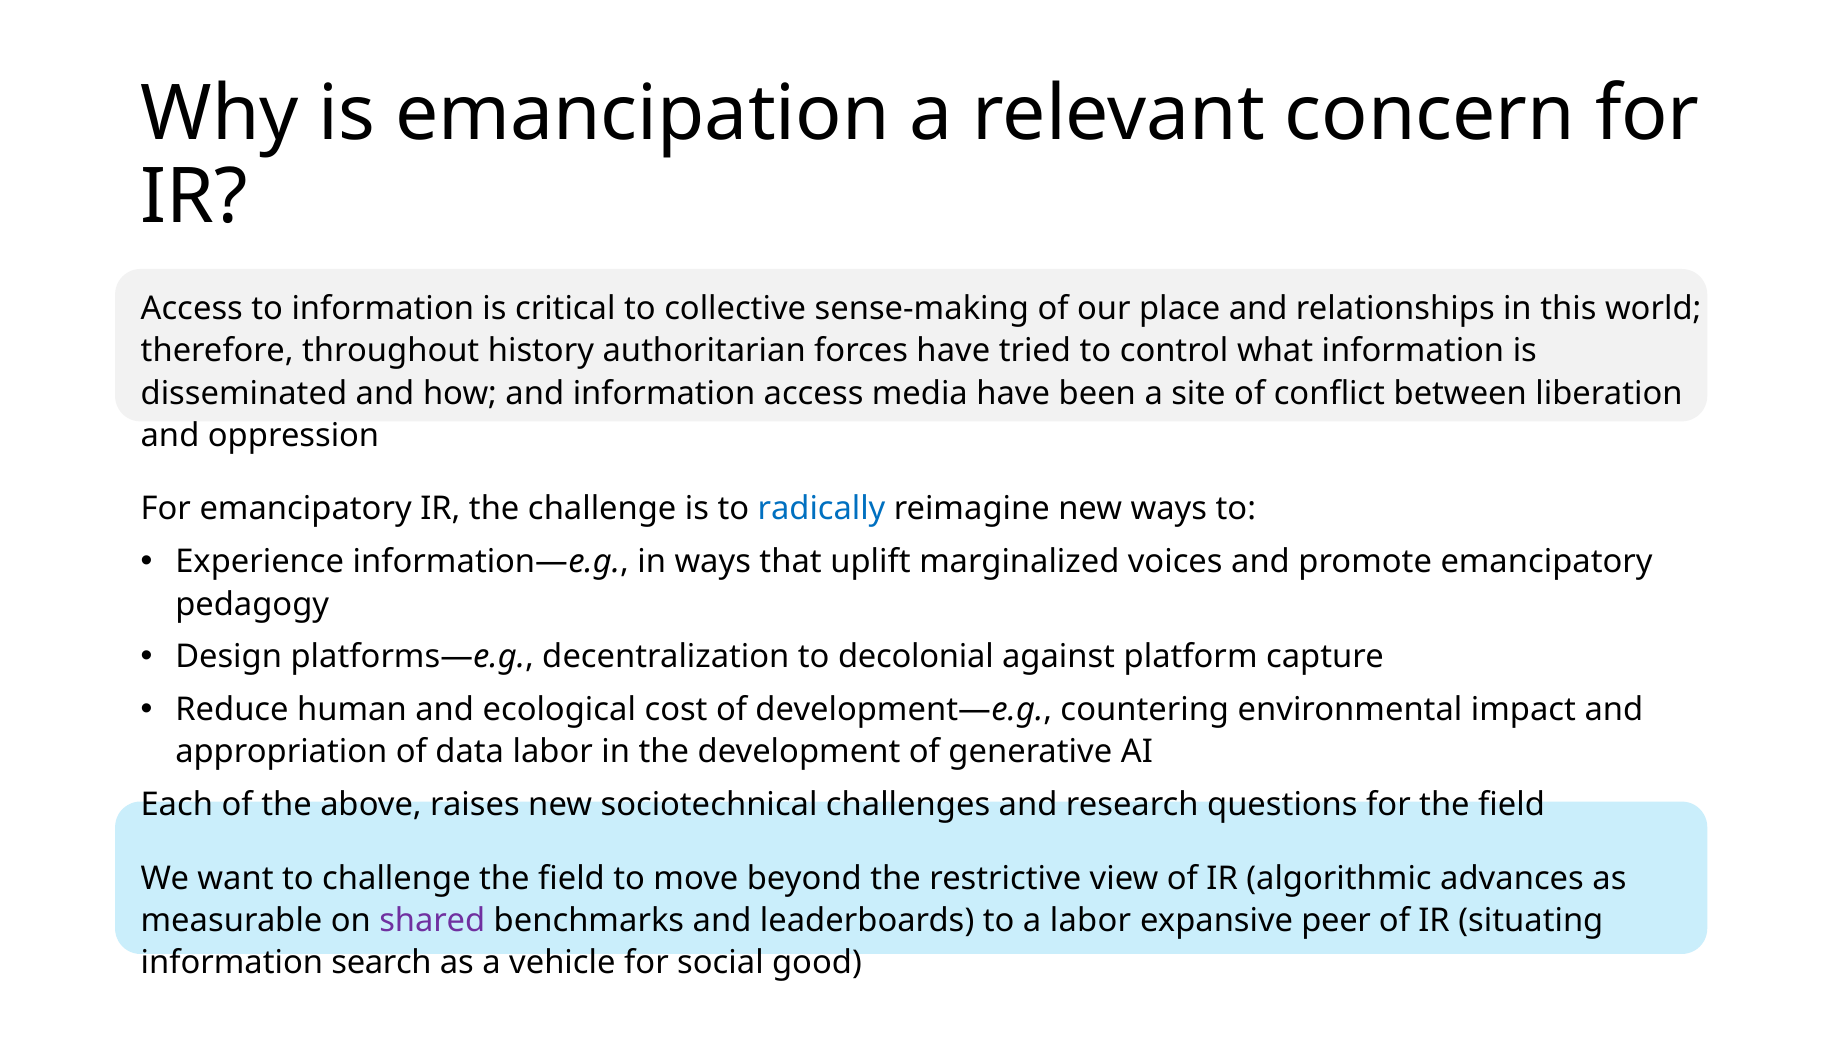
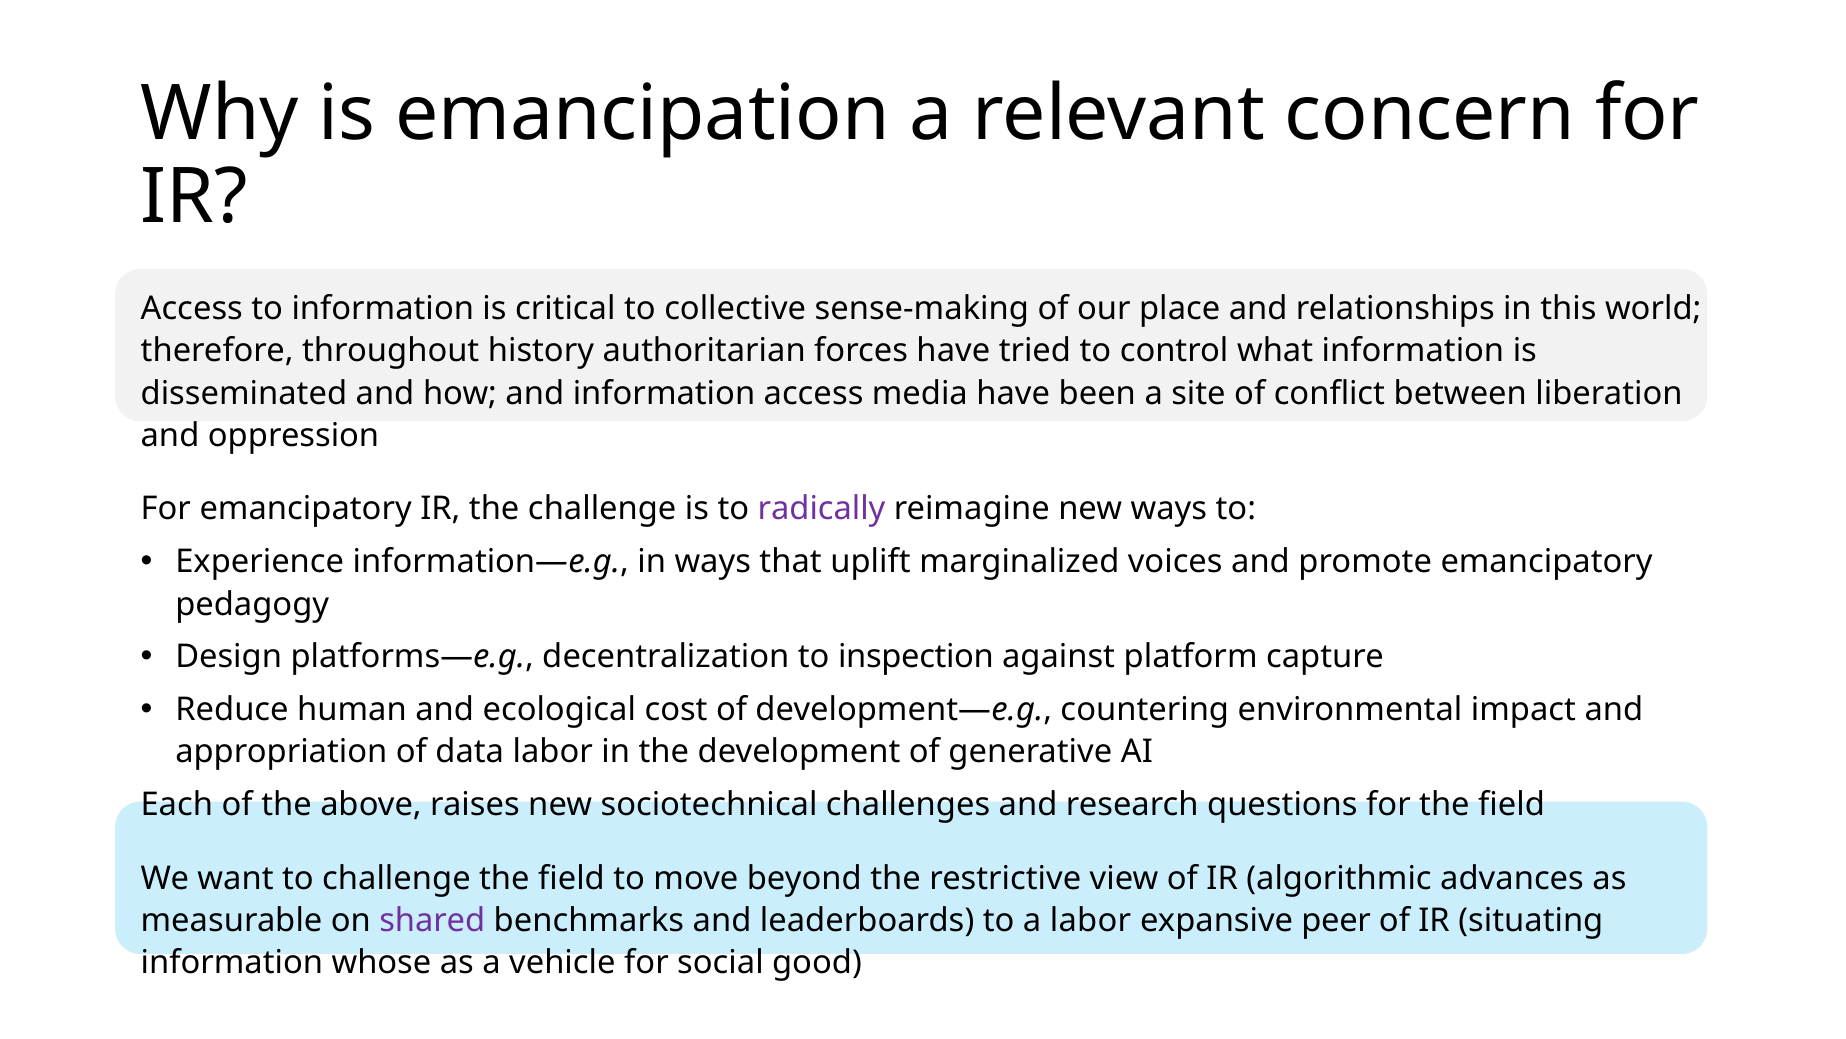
radically colour: blue -> purple
decolonial: decolonial -> inspection
search: search -> whose
